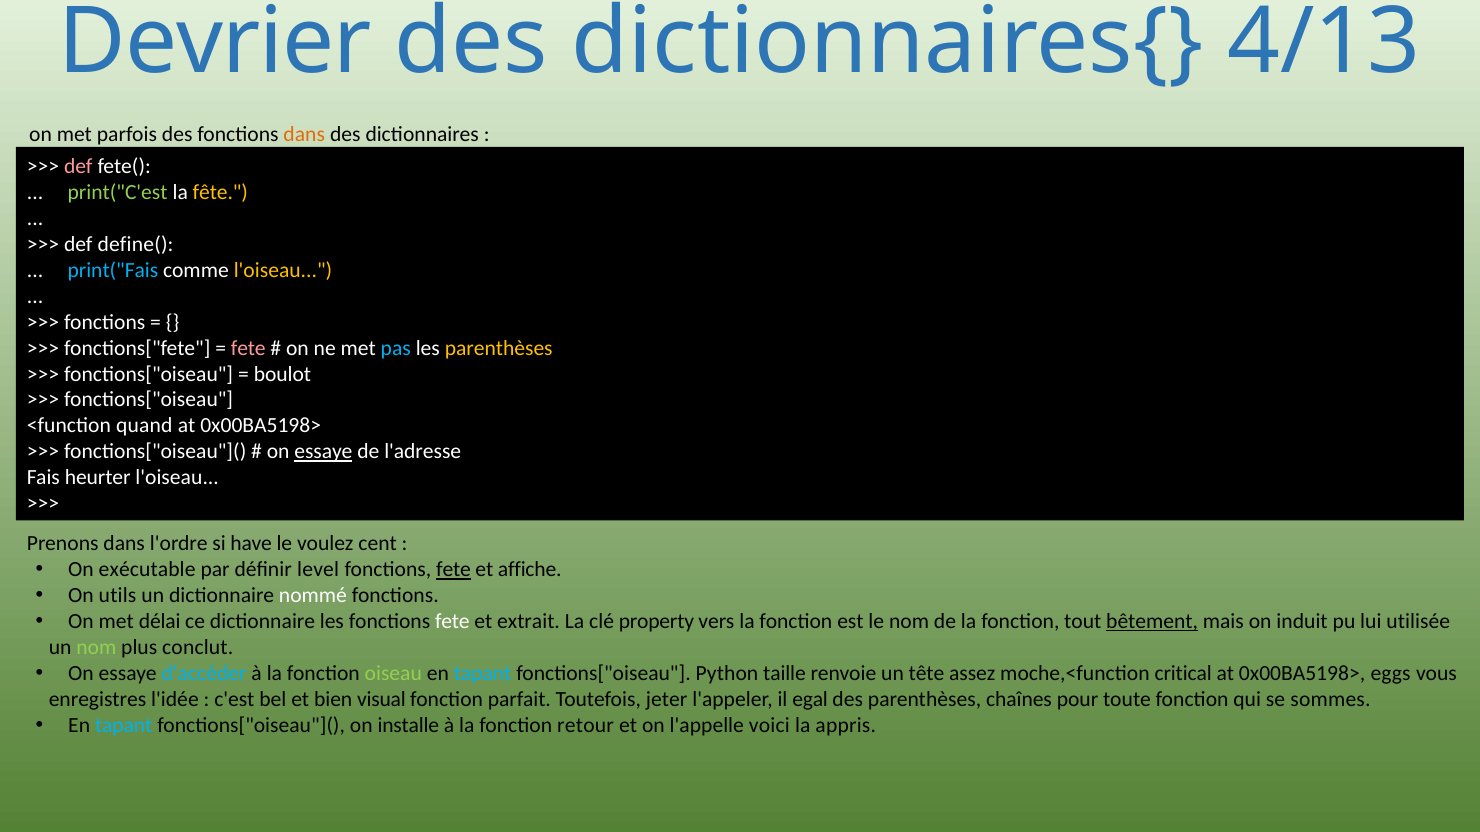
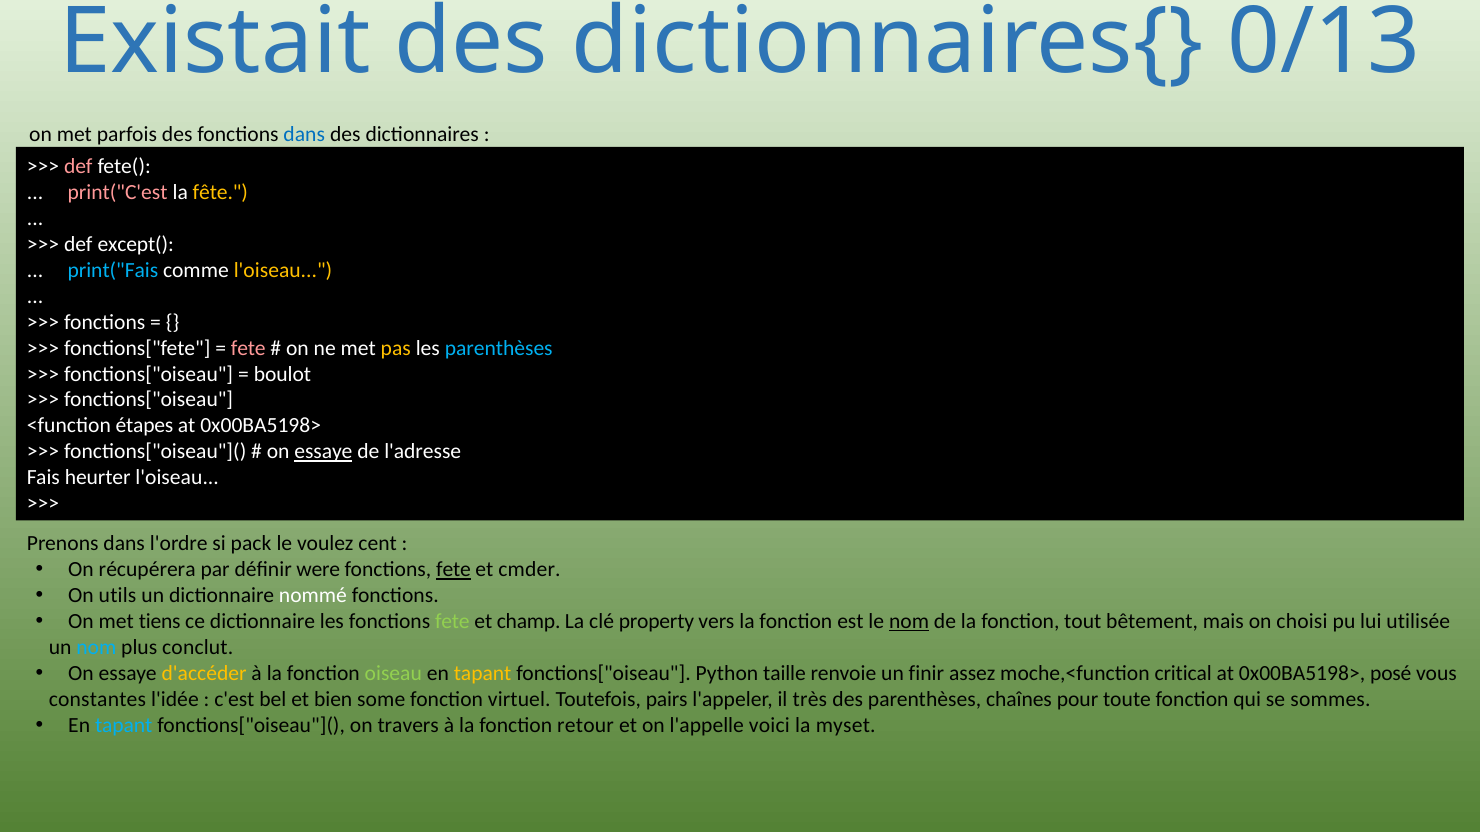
Devrier: Devrier -> Existait
4/13: 4/13 -> 0/13
dans at (304, 134) colour: orange -> blue
print("C'est colour: light green -> pink
define(: define( -> except(
pas colour: light blue -> yellow
parenthèses at (499, 348) colour: yellow -> light blue
quand: quand -> étapes
have: have -> pack
exécutable: exécutable -> récupérera
level: level -> were
affiche: affiche -> cmder
délai: délai -> tiens
fete at (452, 622) colour: white -> light green
extrait: extrait -> champ
nom at (909, 622) underline: none -> present
bêtement underline: present -> none
induit: induit -> choisi
nom at (96, 648) colour: light green -> light blue
d'accéder colour: light blue -> yellow
tapant at (483, 674) colour: light blue -> yellow
tête: tête -> finir
eggs: eggs -> posé
enregistres: enregistres -> constantes
visual: visual -> some
parfait: parfait -> virtuel
jeter: jeter -> pairs
egal: egal -> très
installe: installe -> travers
appris: appris -> myset
